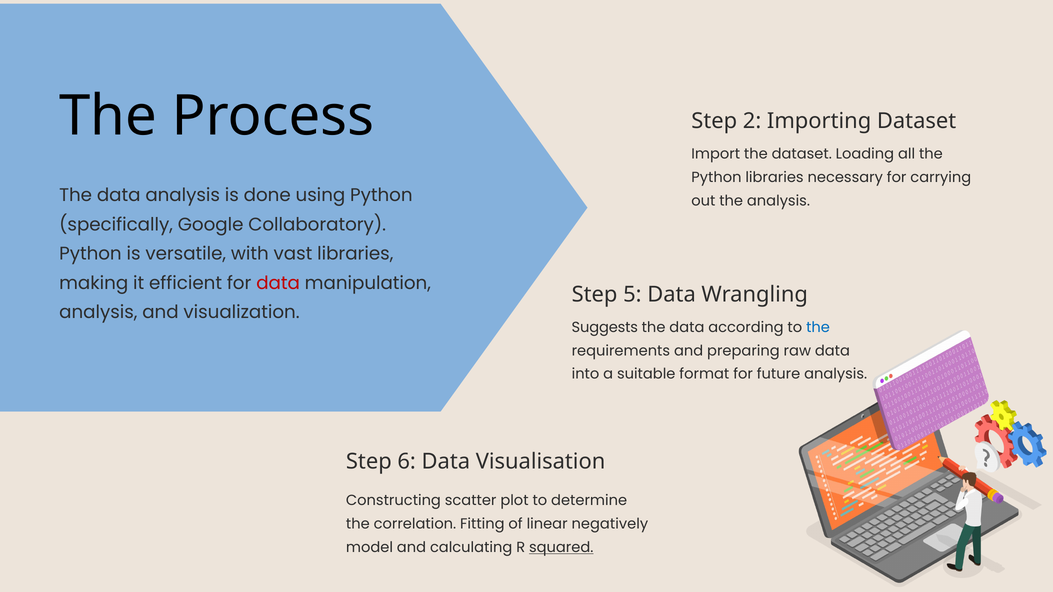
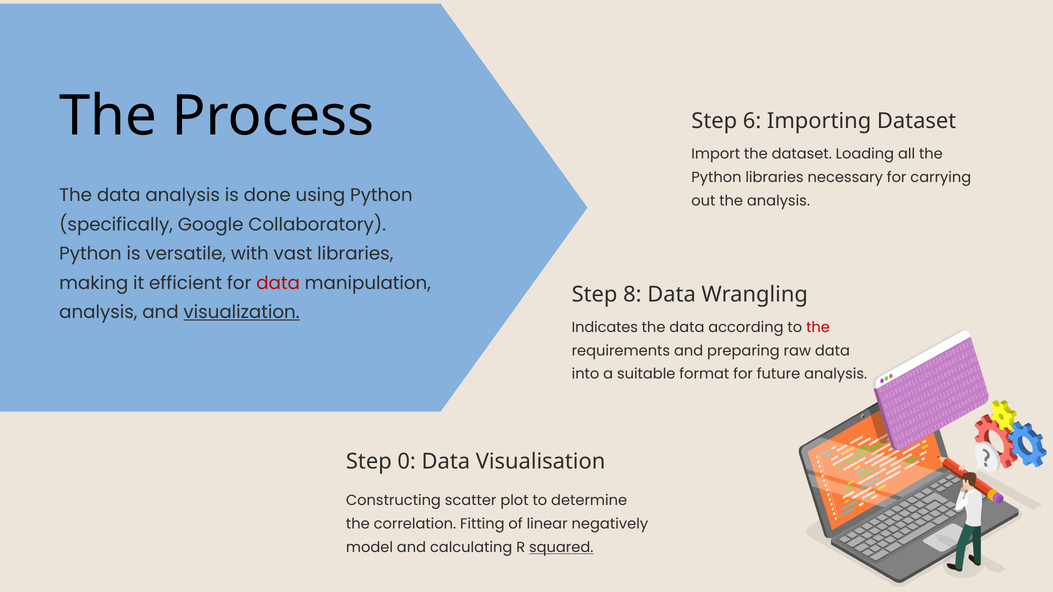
2: 2 -> 6
5: 5 -> 8
visualization underline: none -> present
Suggests: Suggests -> Indicates
the at (818, 328) colour: blue -> red
6: 6 -> 0
